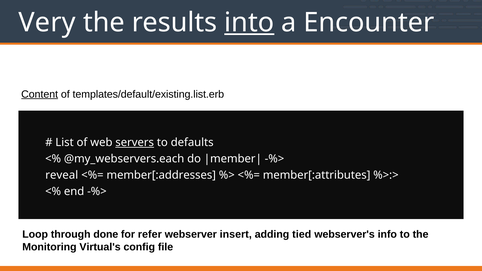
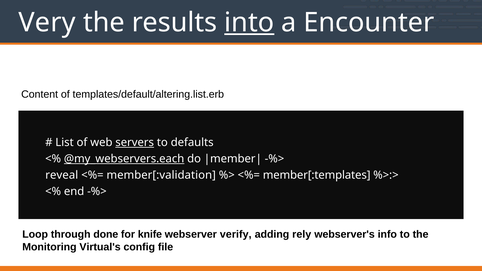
Content underline: present -> none
templates/default/existing.list.erb: templates/default/existing.list.erb -> templates/default/altering.list.erb
@my_webservers.each underline: none -> present
member[:addresses: member[:addresses -> member[:validation
member[:attributes: member[:attributes -> member[:templates
refer: refer -> knife
insert: insert -> verify
tied: tied -> rely
